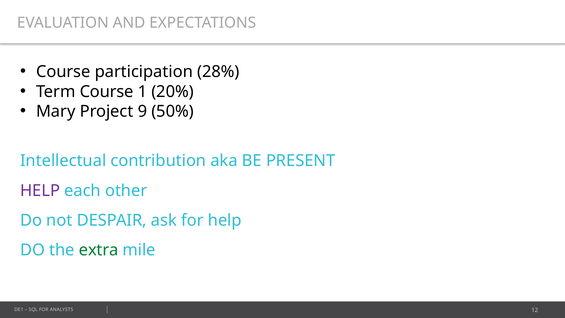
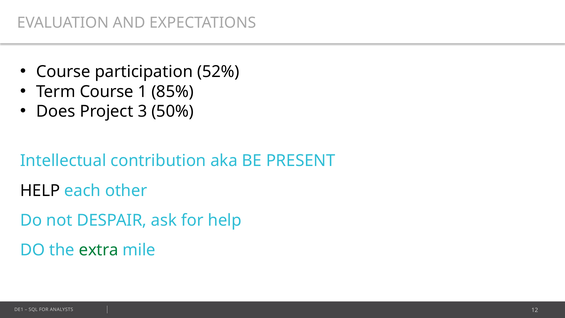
28%: 28% -> 52%
20%: 20% -> 85%
Mary: Mary -> Does
9: 9 -> 3
HELP at (40, 190) colour: purple -> black
